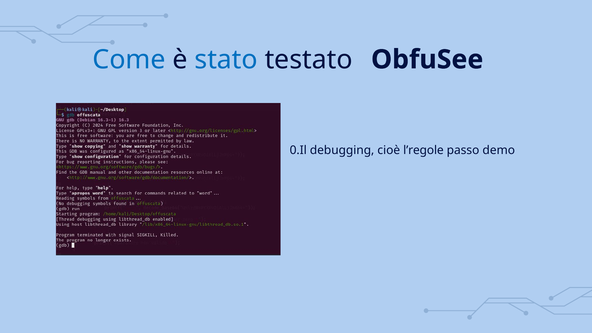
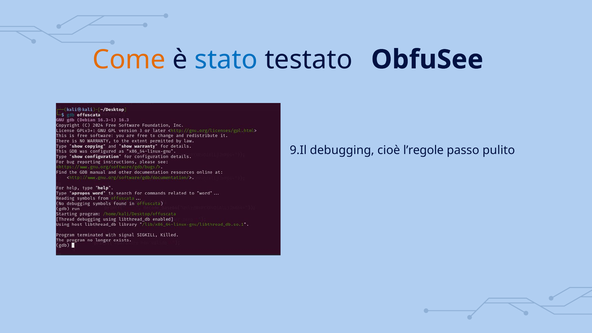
Come colour: blue -> orange
0.Il: 0.Il -> 9.Il
demo: demo -> pulito
